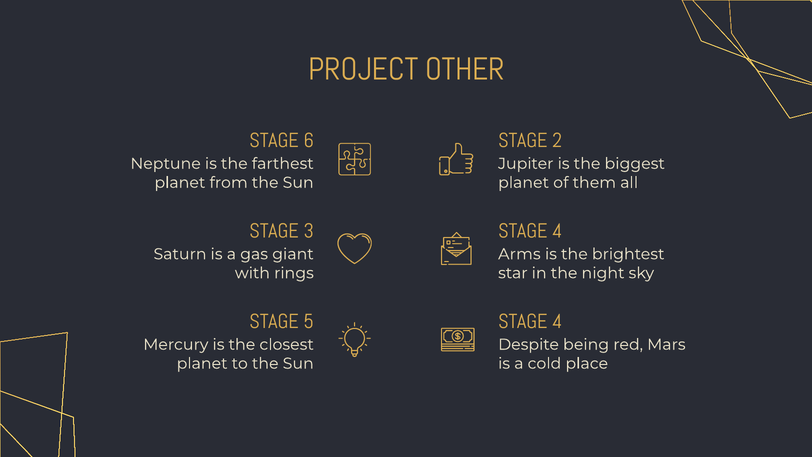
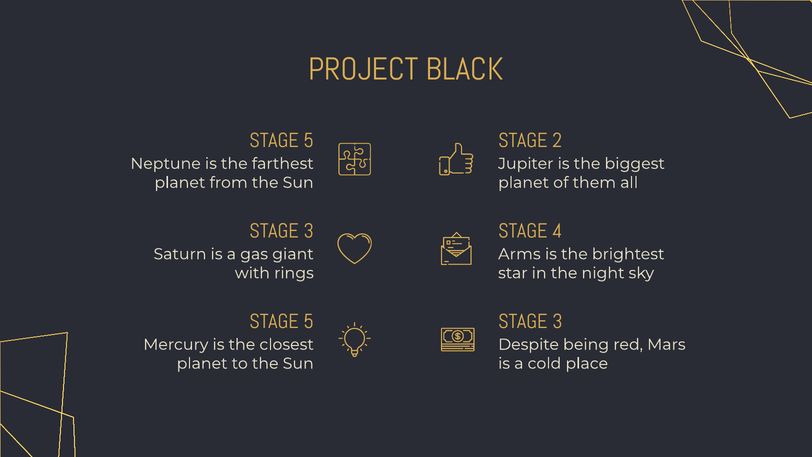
OTHER: OTHER -> BLACK
6 at (309, 141): 6 -> 5
4 at (557, 321): 4 -> 3
